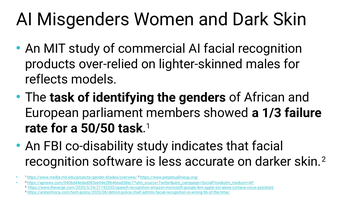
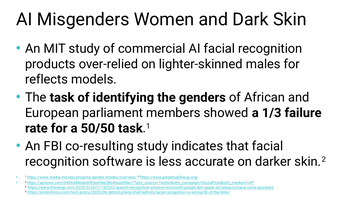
co-disability: co-disability -> co-resulting
